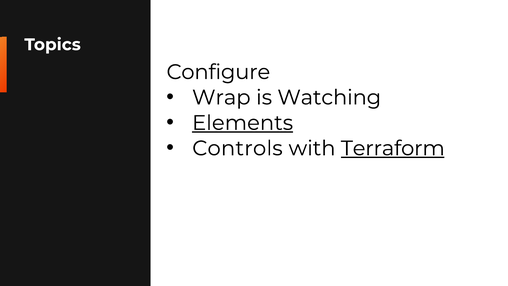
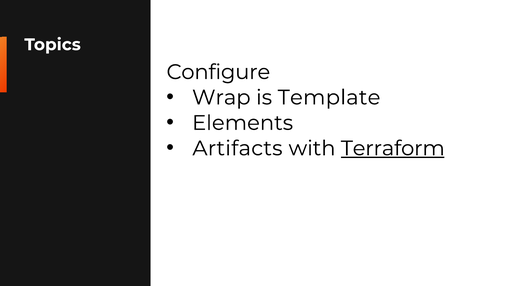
Watching: Watching -> Template
Elements underline: present -> none
Controls: Controls -> Artifacts
